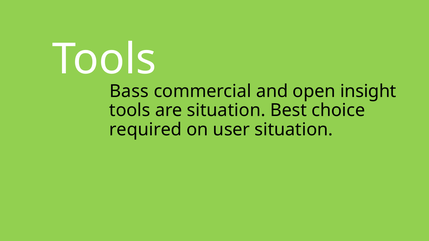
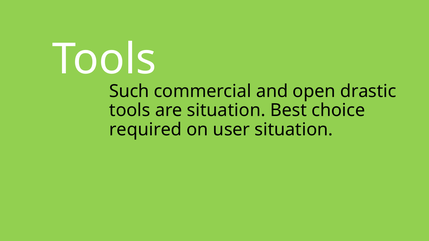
Bass: Bass -> Such
insight: insight -> drastic
